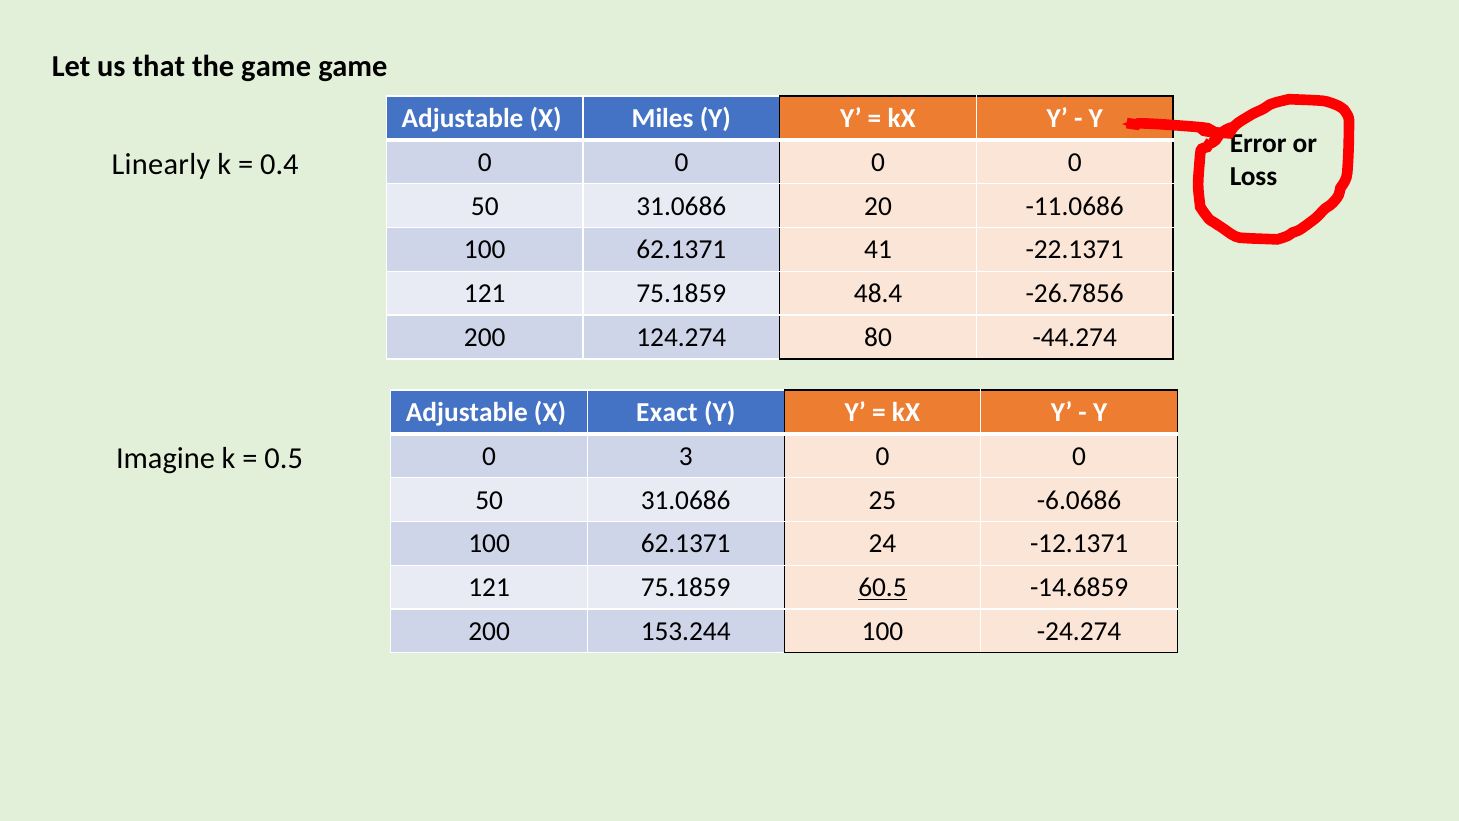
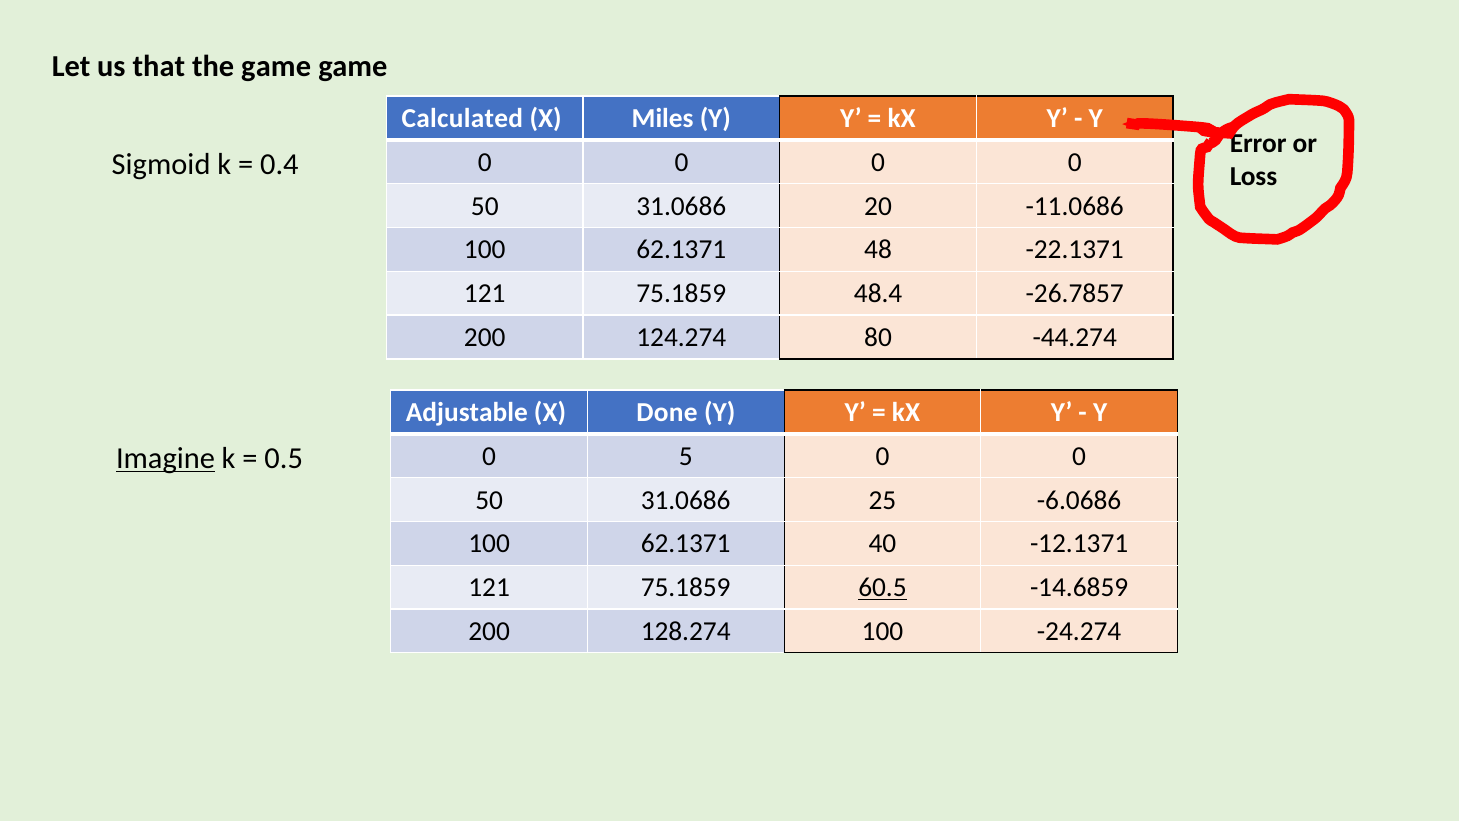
Adjustable at (463, 118): Adjustable -> Calculated
Linearly: Linearly -> Sigmoid
41: 41 -> 48
-26.7856: -26.7856 -> -26.7857
Exact: Exact -> Done
3: 3 -> 5
Imagine underline: none -> present
24: 24 -> 40
153.244: 153.244 -> 128.274
